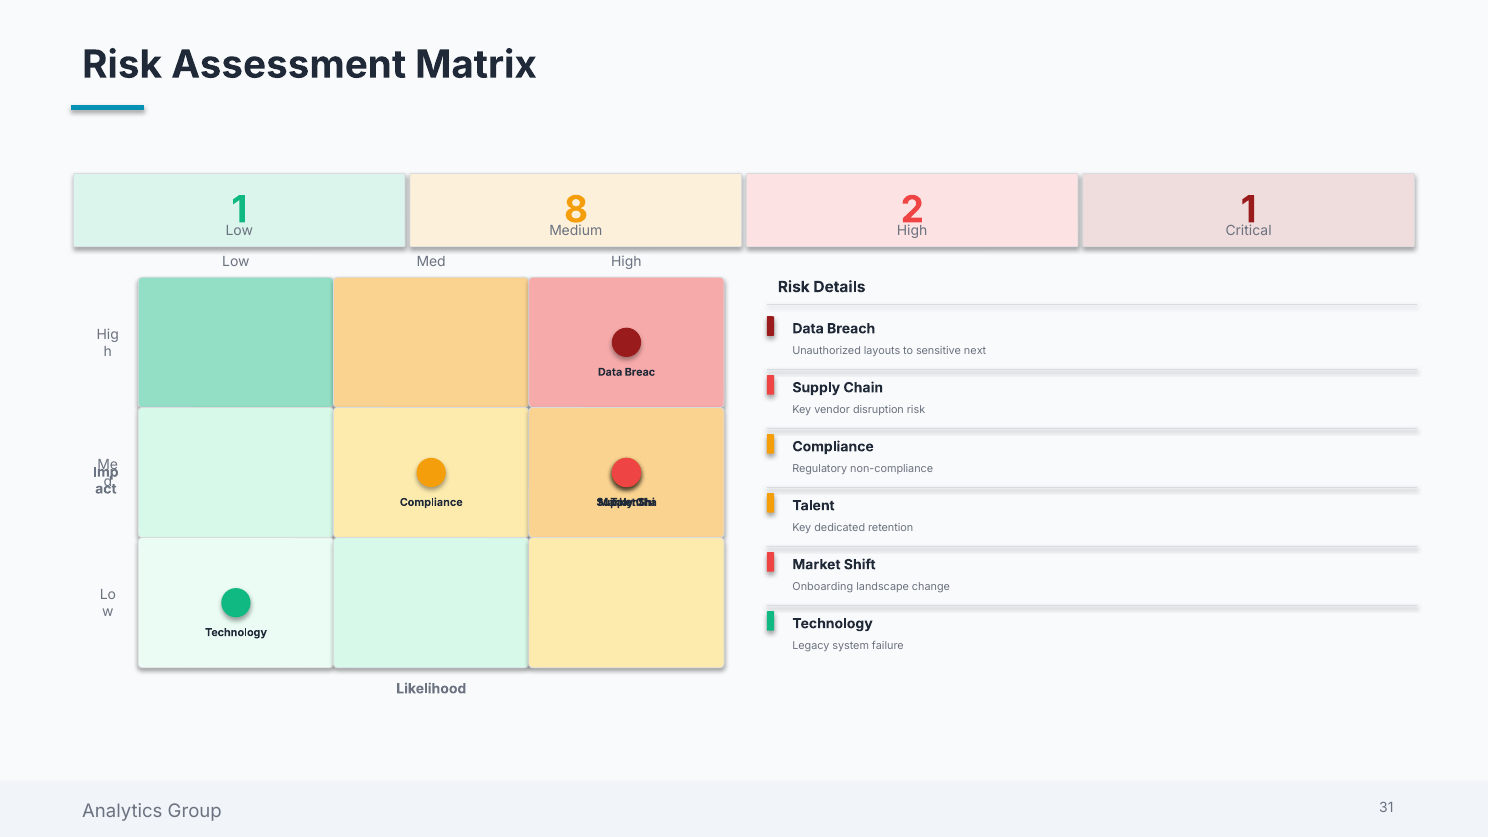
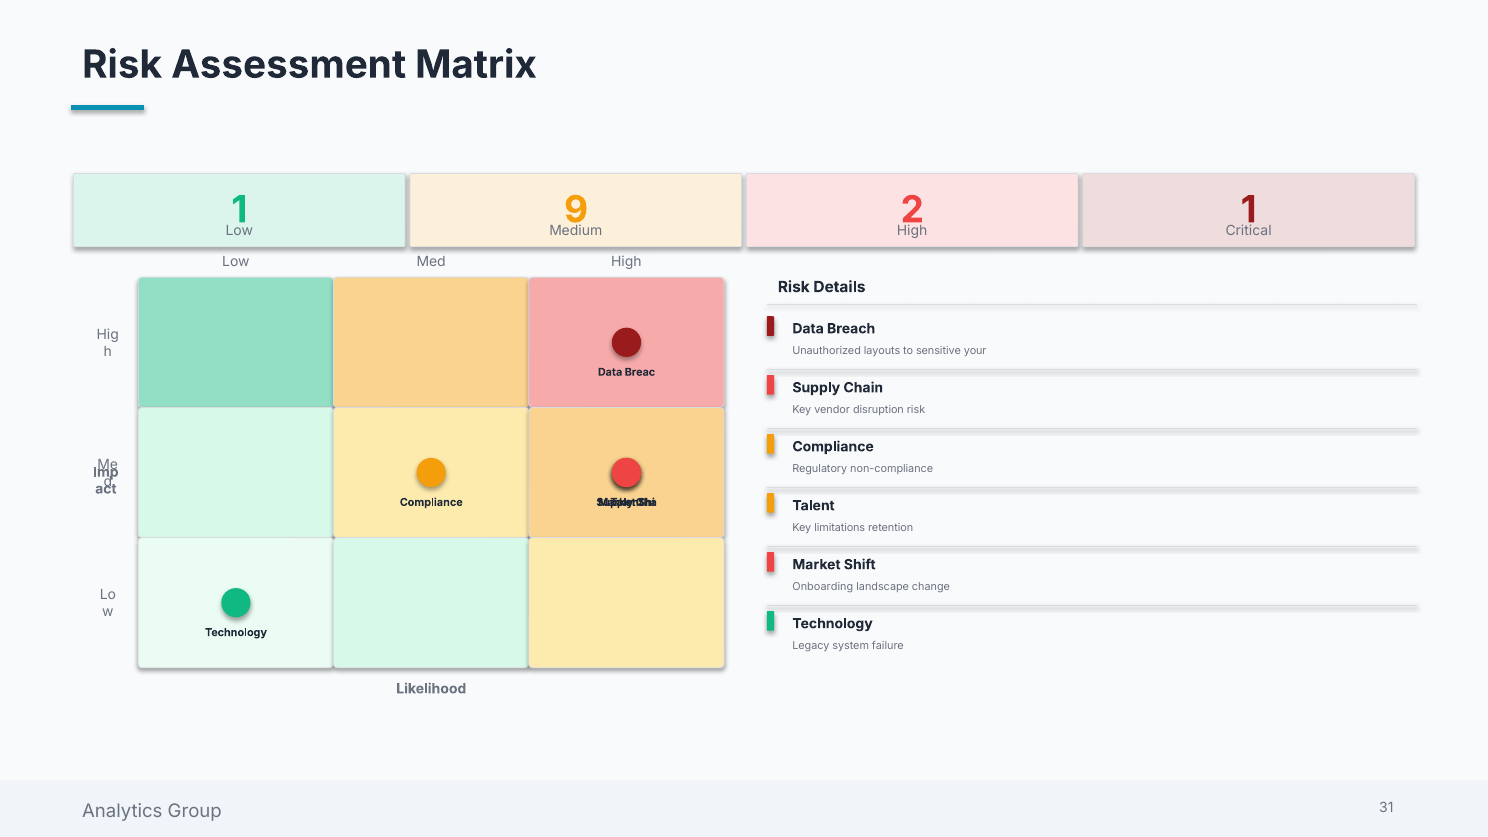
8: 8 -> 9
next: next -> your
dedicated: dedicated -> limitations
